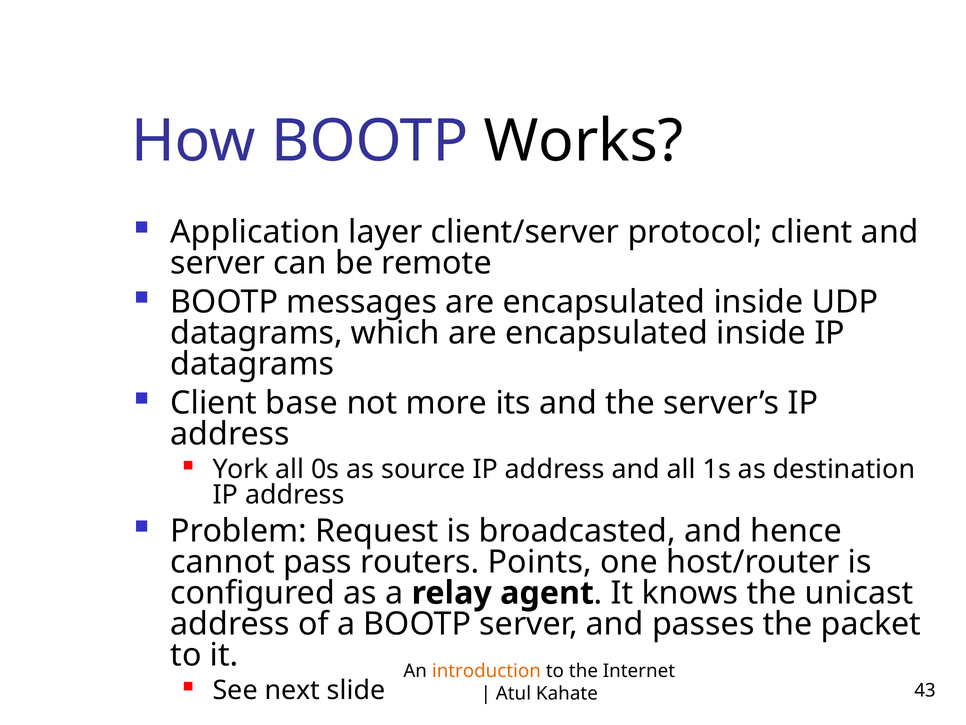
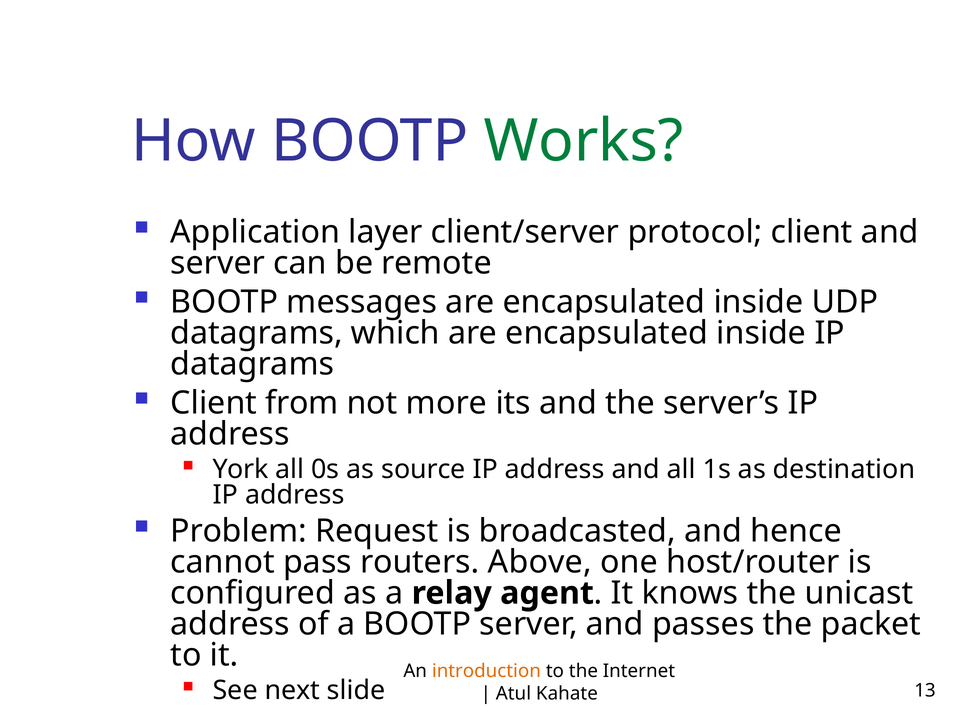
Works colour: black -> green
base: base -> from
Points: Points -> Above
43: 43 -> 13
